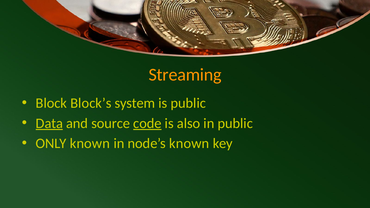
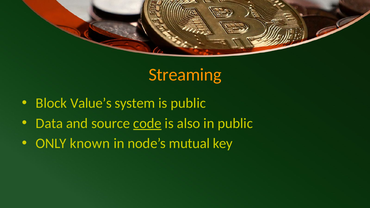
Block’s: Block’s -> Value’s
Data underline: present -> none
node’s known: known -> mutual
